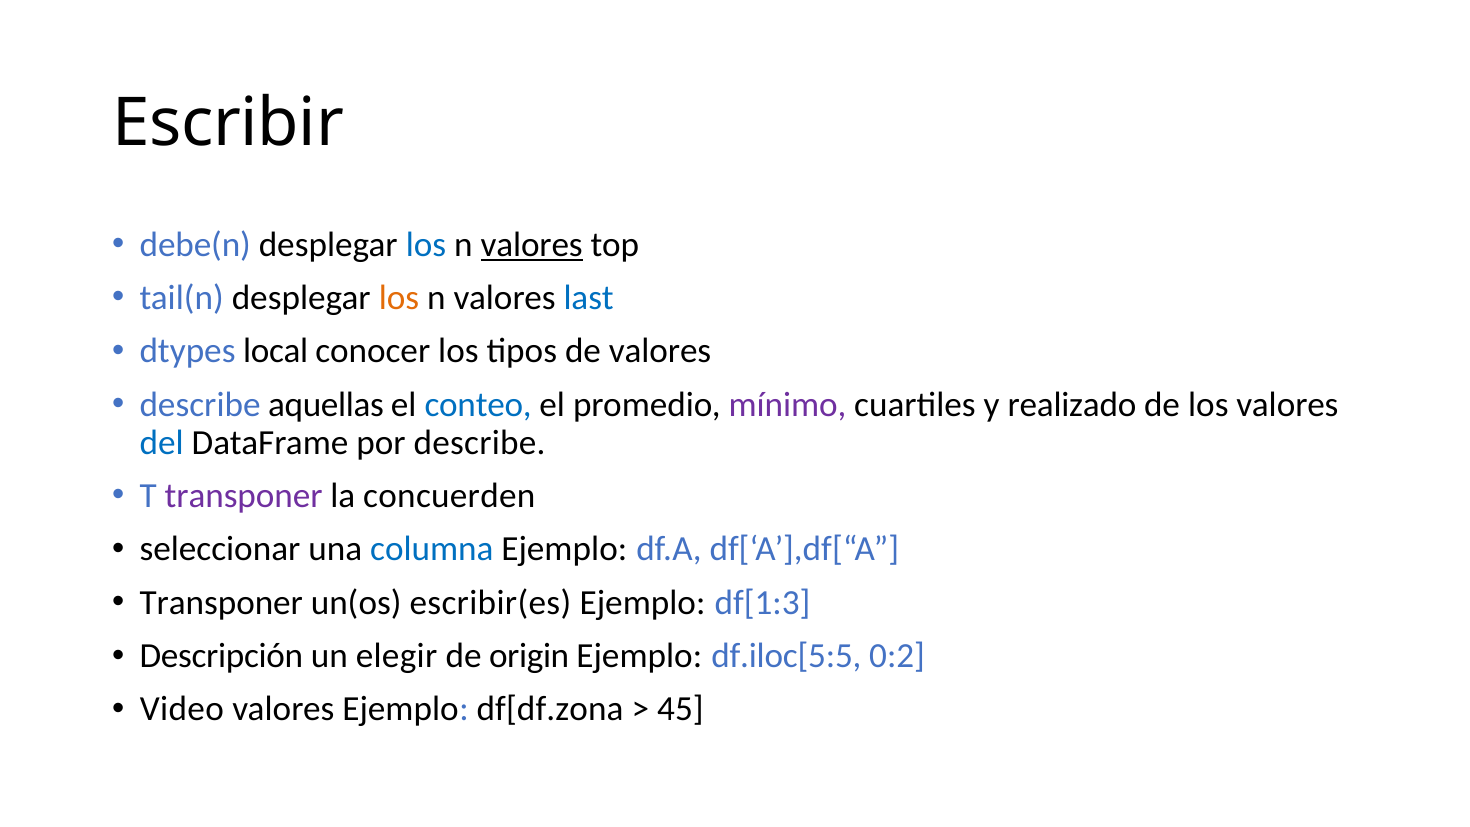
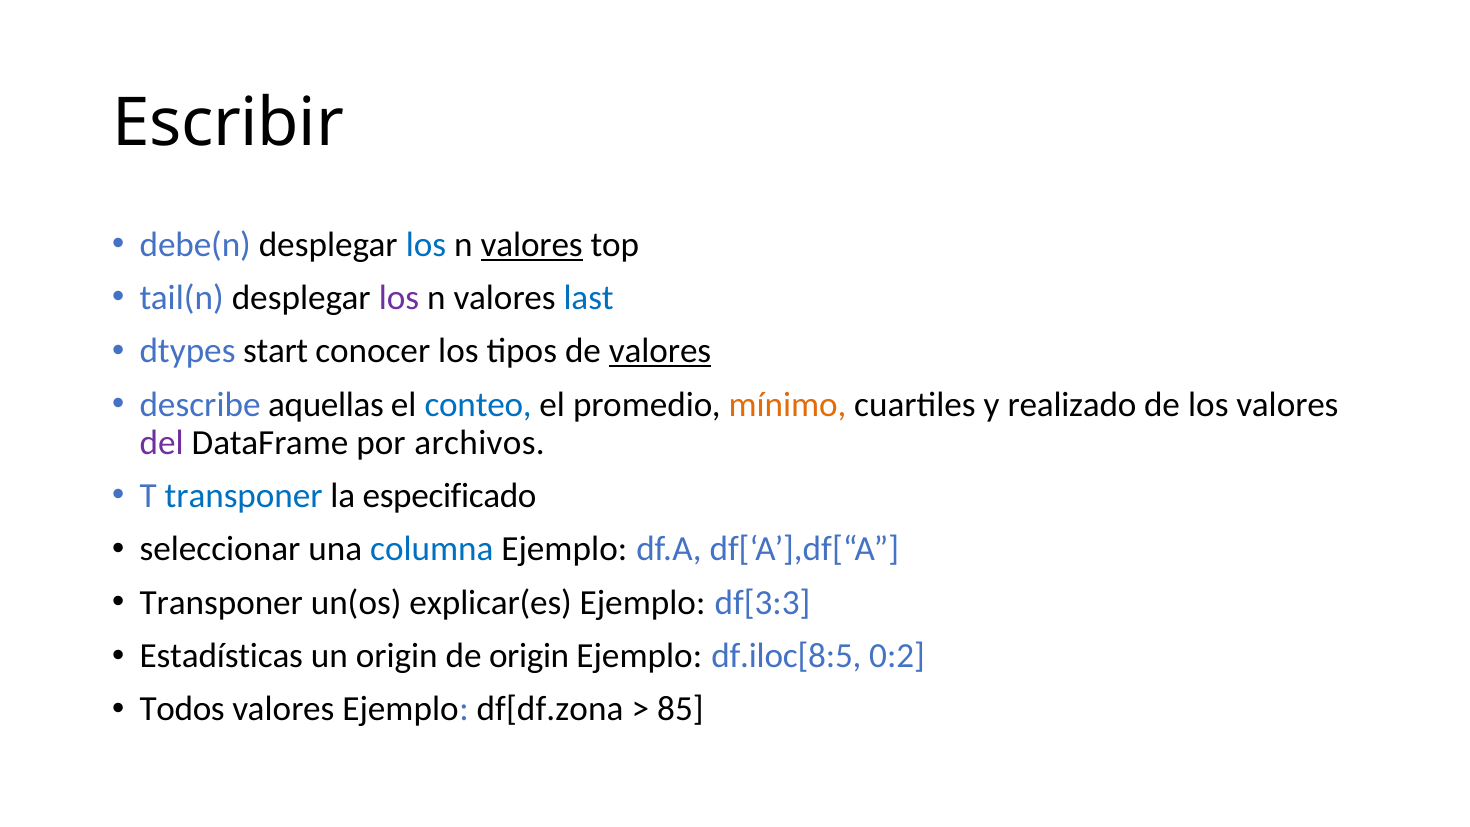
los at (399, 298) colour: orange -> purple
local: local -> start
valores at (660, 351) underline: none -> present
mínimo colour: purple -> orange
del colour: blue -> purple
por describe: describe -> archivos
transponer at (244, 496) colour: purple -> blue
concuerden: concuerden -> especificado
escribir(es: escribir(es -> explicar(es
df[1:3: df[1:3 -> df[3:3
Descripción: Descripción -> Estadísticas
un elegir: elegir -> origin
df.iloc[5:5: df.iloc[5:5 -> df.iloc[8:5
Video: Video -> Todos
45: 45 -> 85
